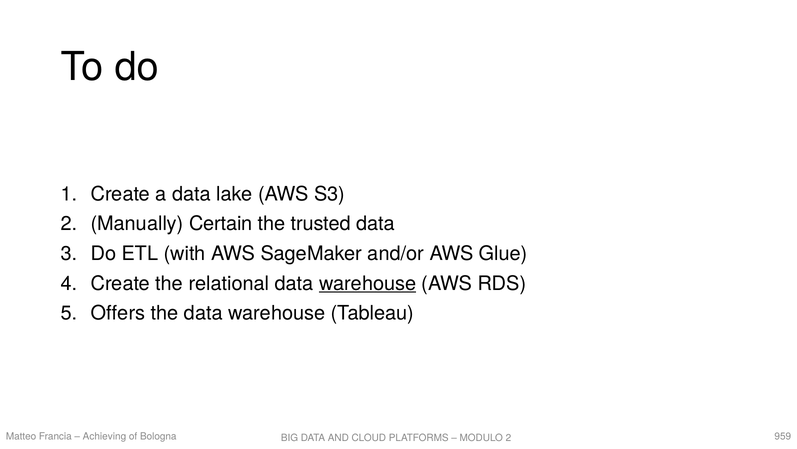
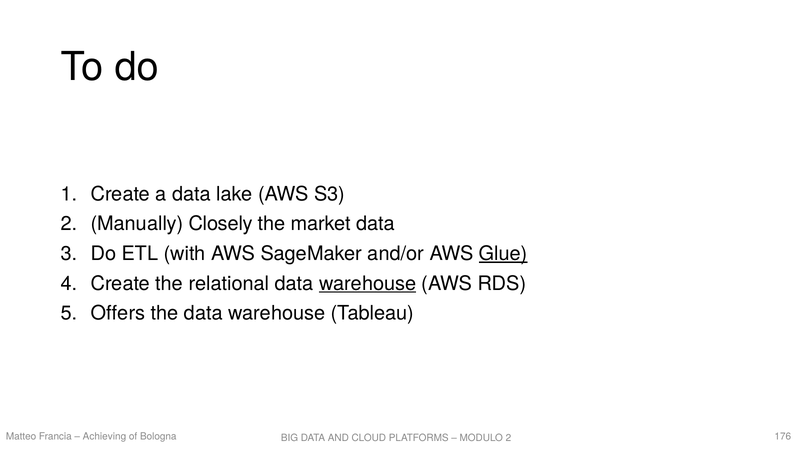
Certain: Certain -> Closely
trusted: trusted -> market
Glue underline: none -> present
959: 959 -> 176
